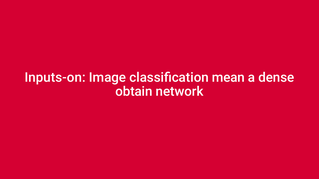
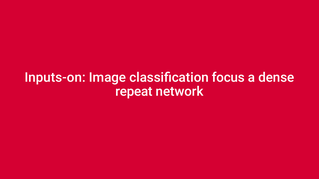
mean: mean -> focus
obtain: obtain -> repeat
